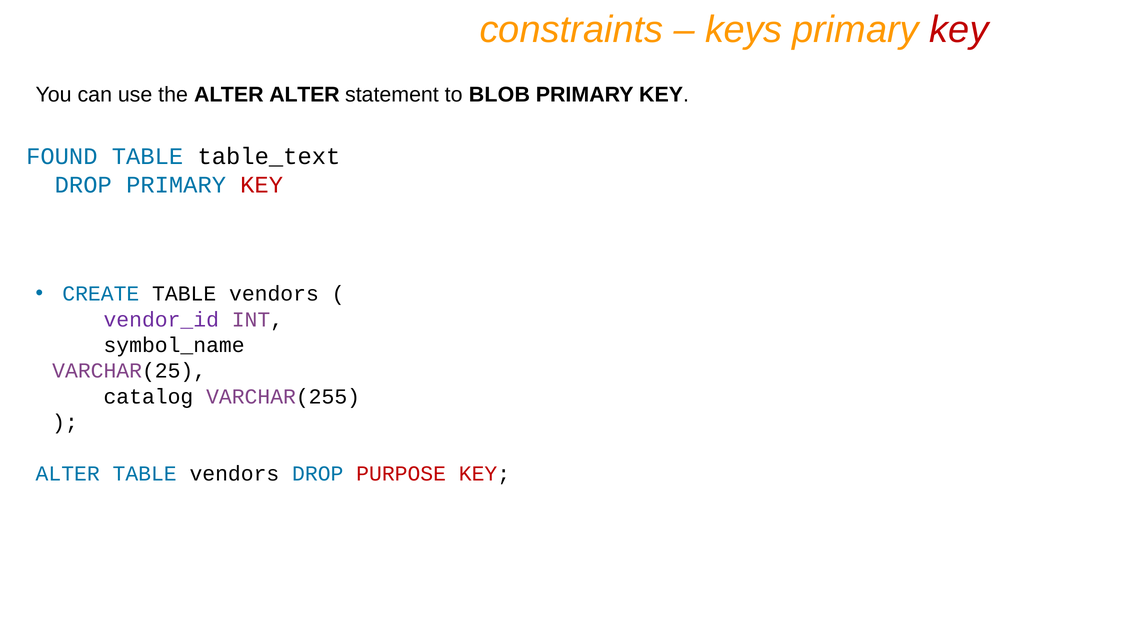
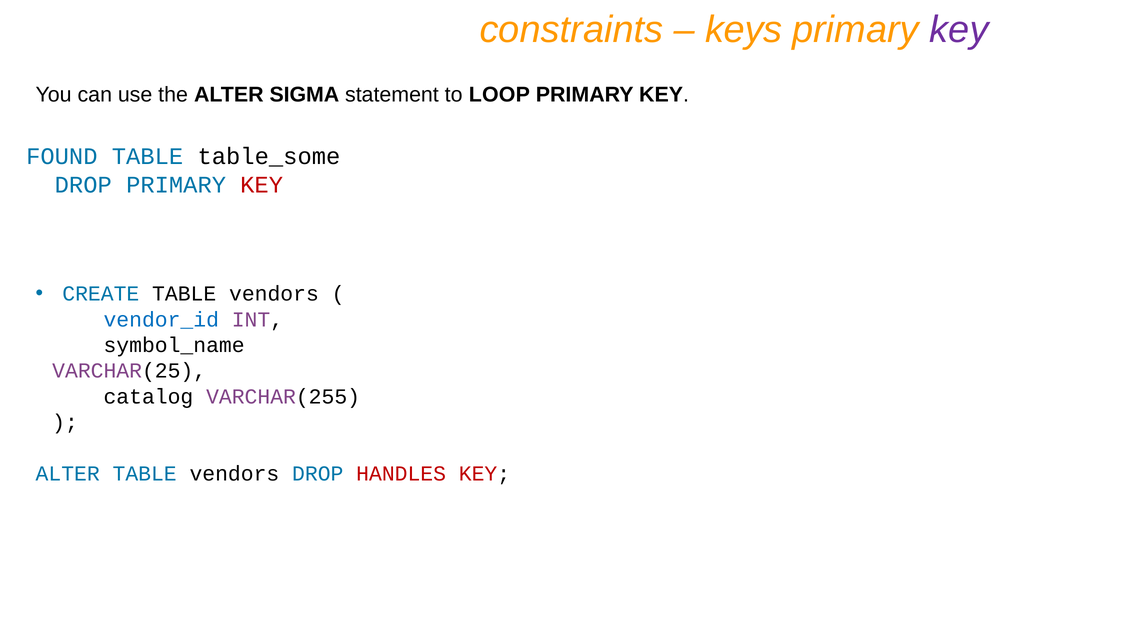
key at (959, 30) colour: red -> purple
ALTER ALTER: ALTER -> SIGMA
BLOB: BLOB -> LOOP
table_text: table_text -> table_some
vendor_id colour: purple -> blue
PURPOSE: PURPOSE -> HANDLES
